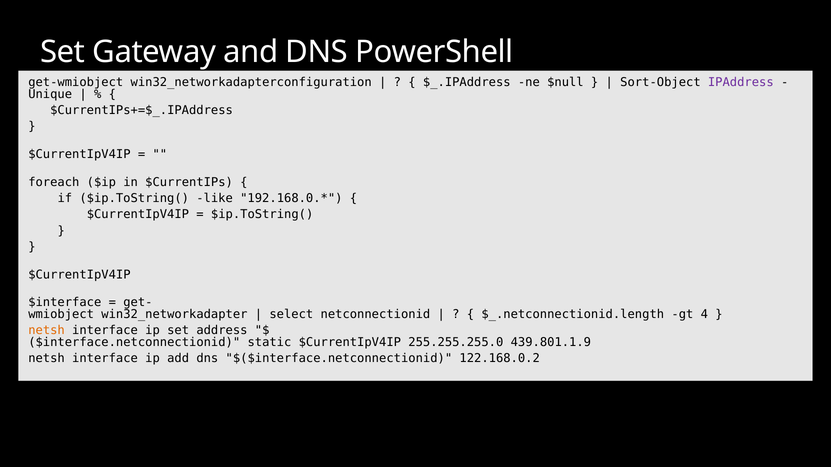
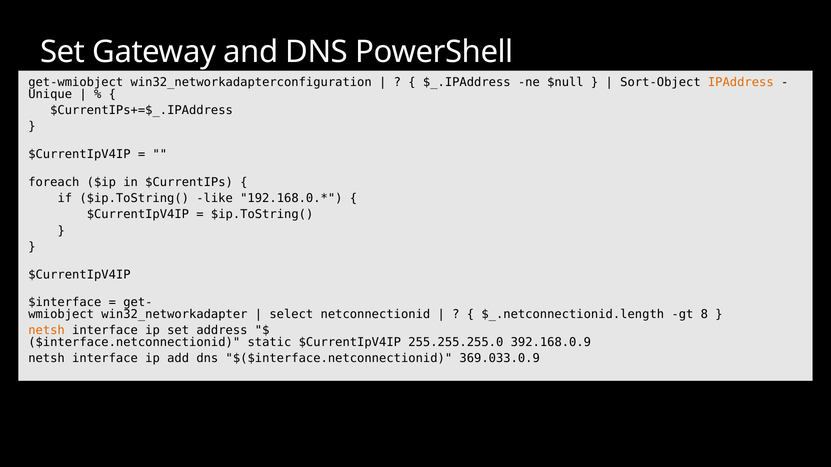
IPAddress colour: purple -> orange
4: 4 -> 8
439.801.1.9: 439.801.1.9 -> 392.168.0.9
122.168.0.2: 122.168.0.2 -> 369.033.0.9
